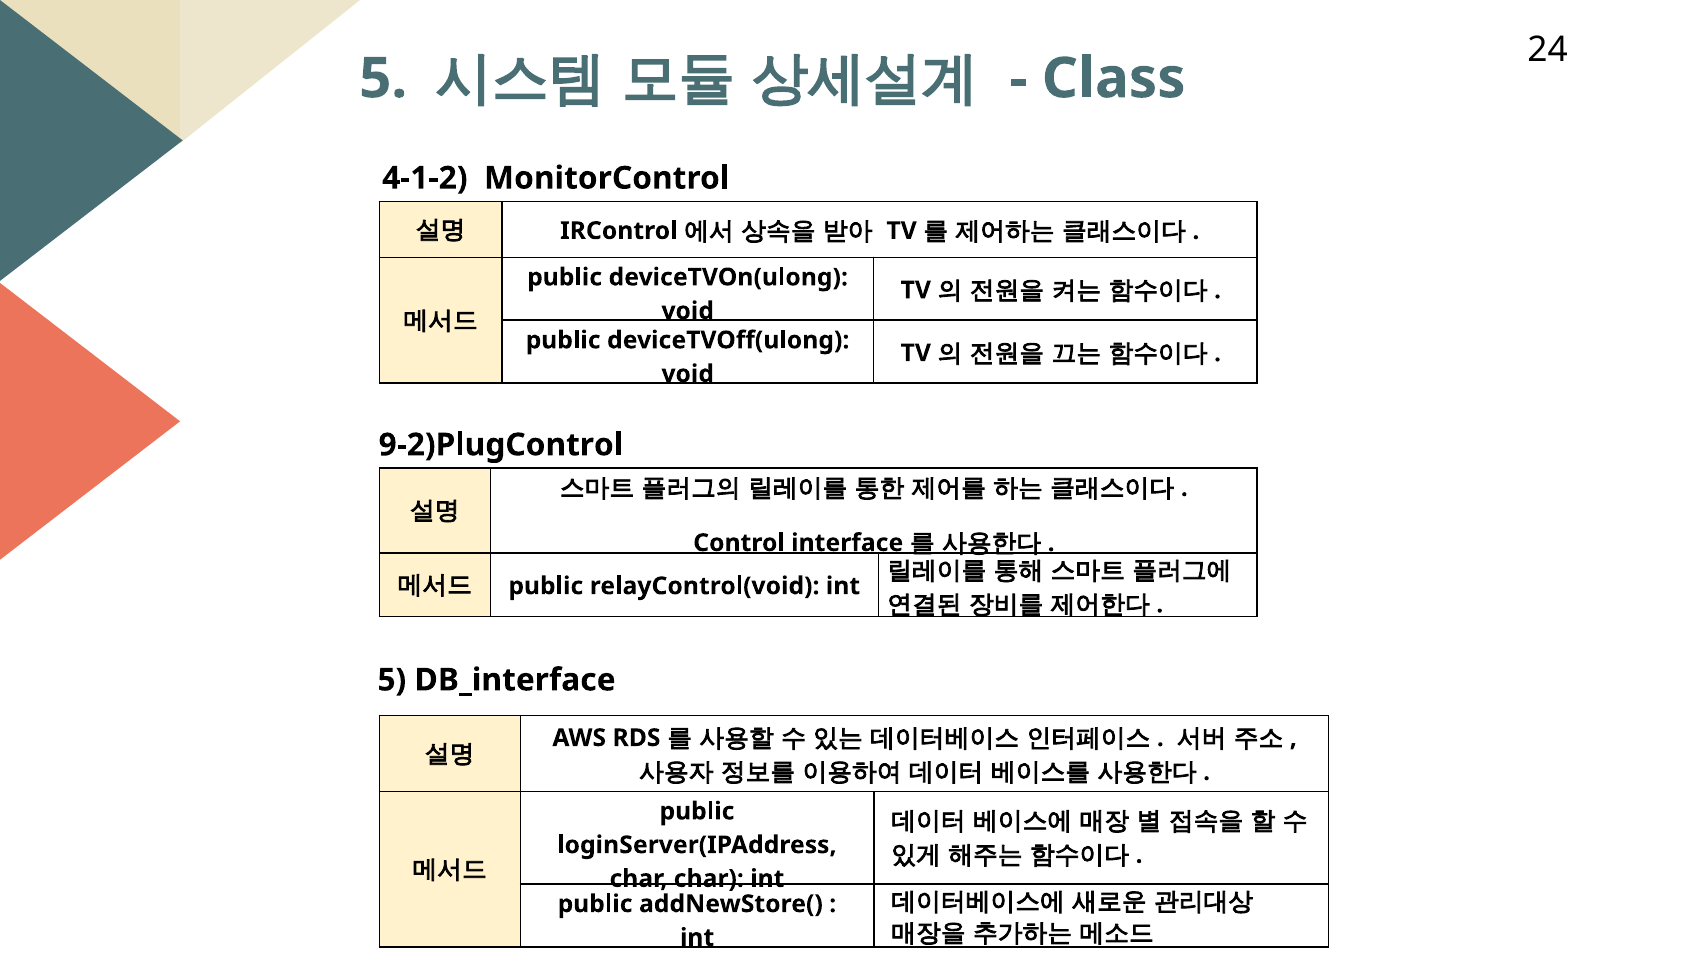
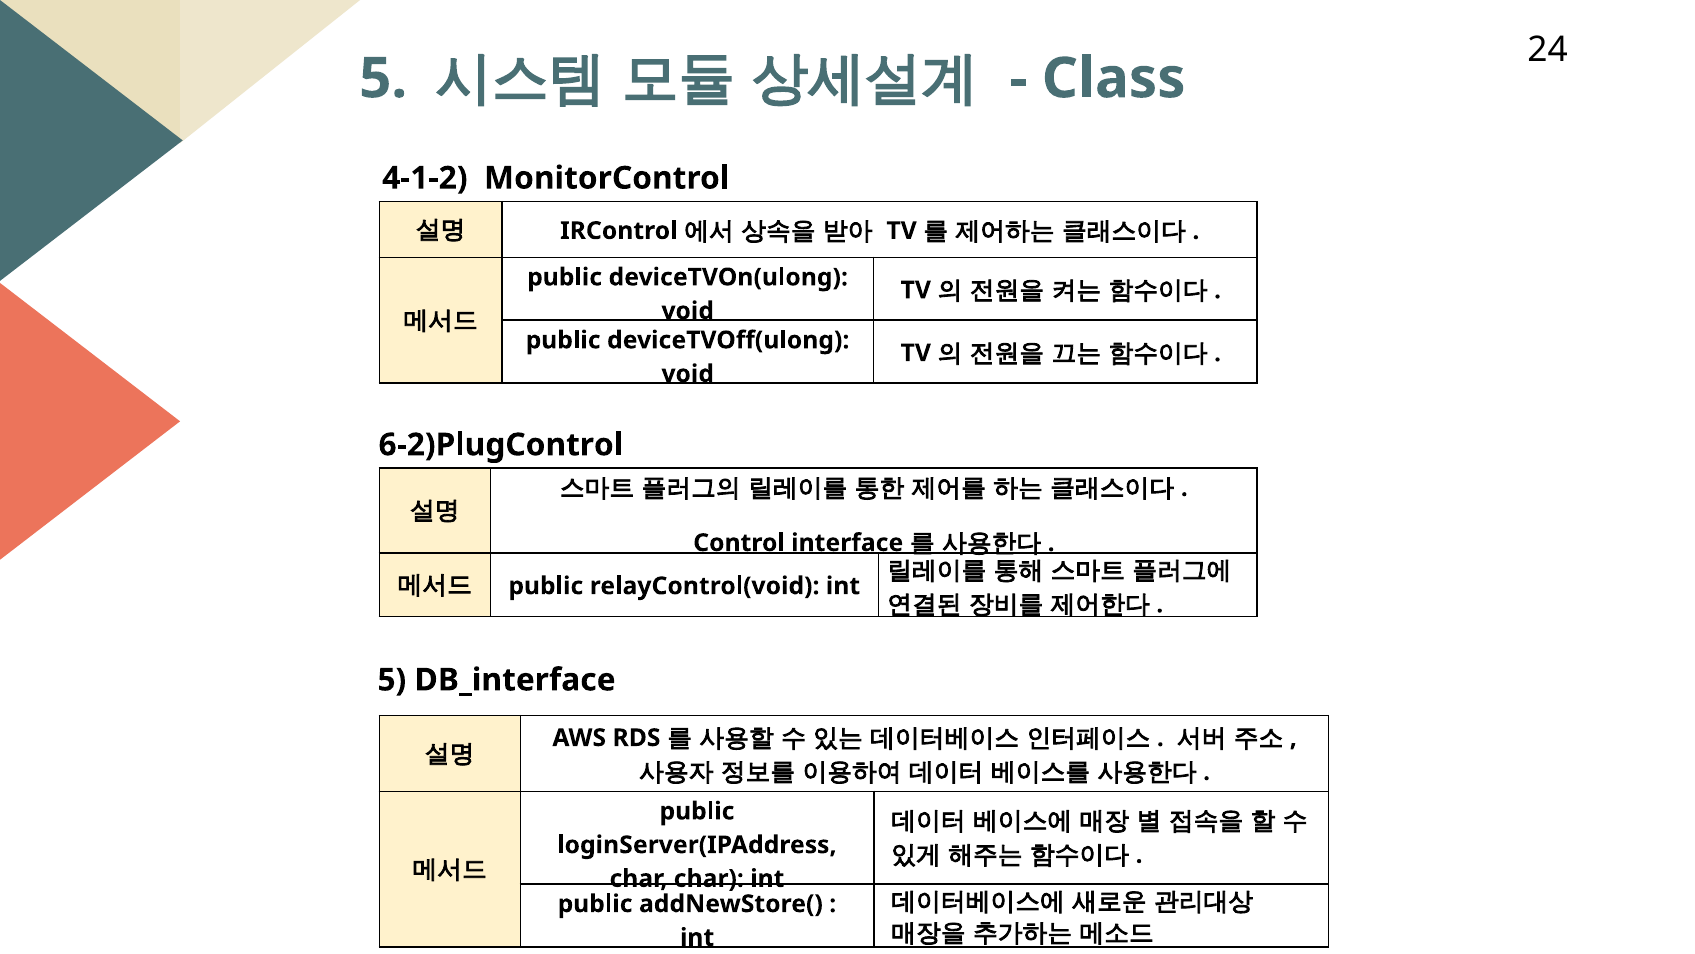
9-2)PlugControl: 9-2)PlugControl -> 6-2)PlugControl
